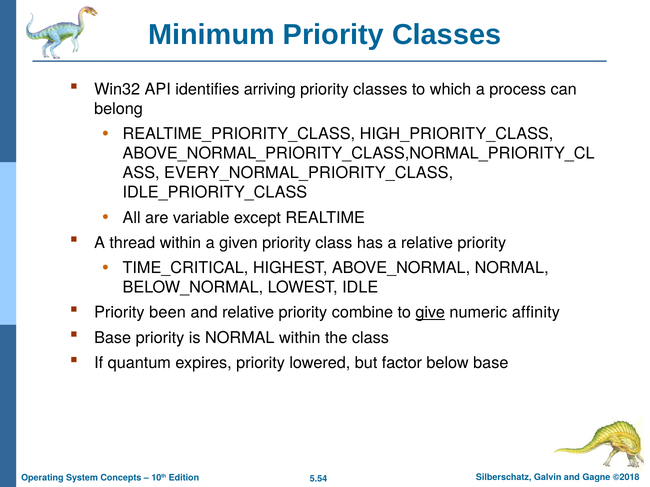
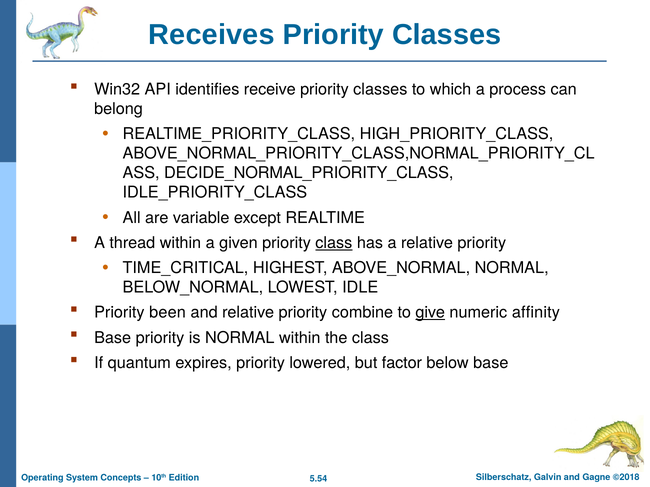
Minimum: Minimum -> Receives
arriving: arriving -> receive
EVERY_NORMAL_PRIORITY_CLASS: EVERY_NORMAL_PRIORITY_CLASS -> DECIDE_NORMAL_PRIORITY_CLASS
class at (334, 243) underline: none -> present
